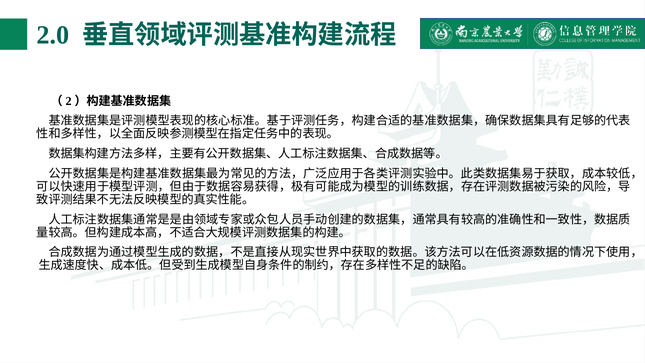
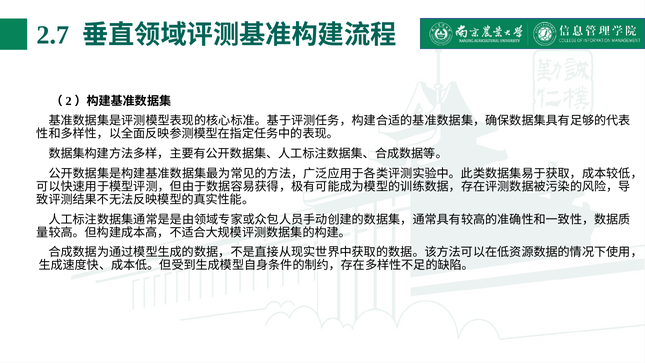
2.0: 2.0 -> 2.7
